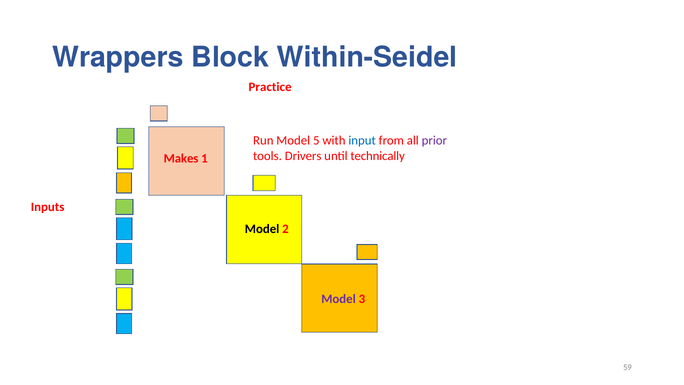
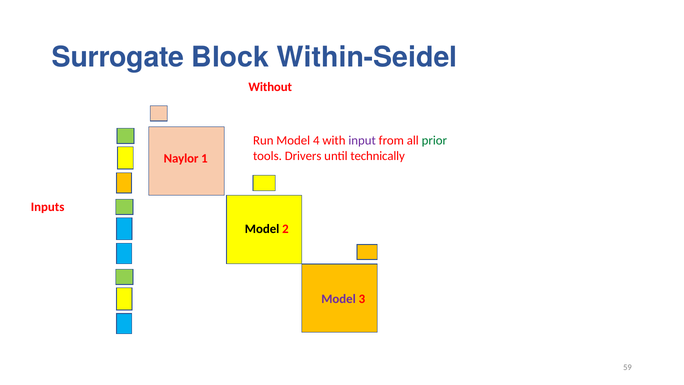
Wrappers: Wrappers -> Surrogate
Practice: Practice -> Without
5: 5 -> 4
input colour: blue -> purple
prior colour: purple -> green
Makes: Makes -> Naylor
